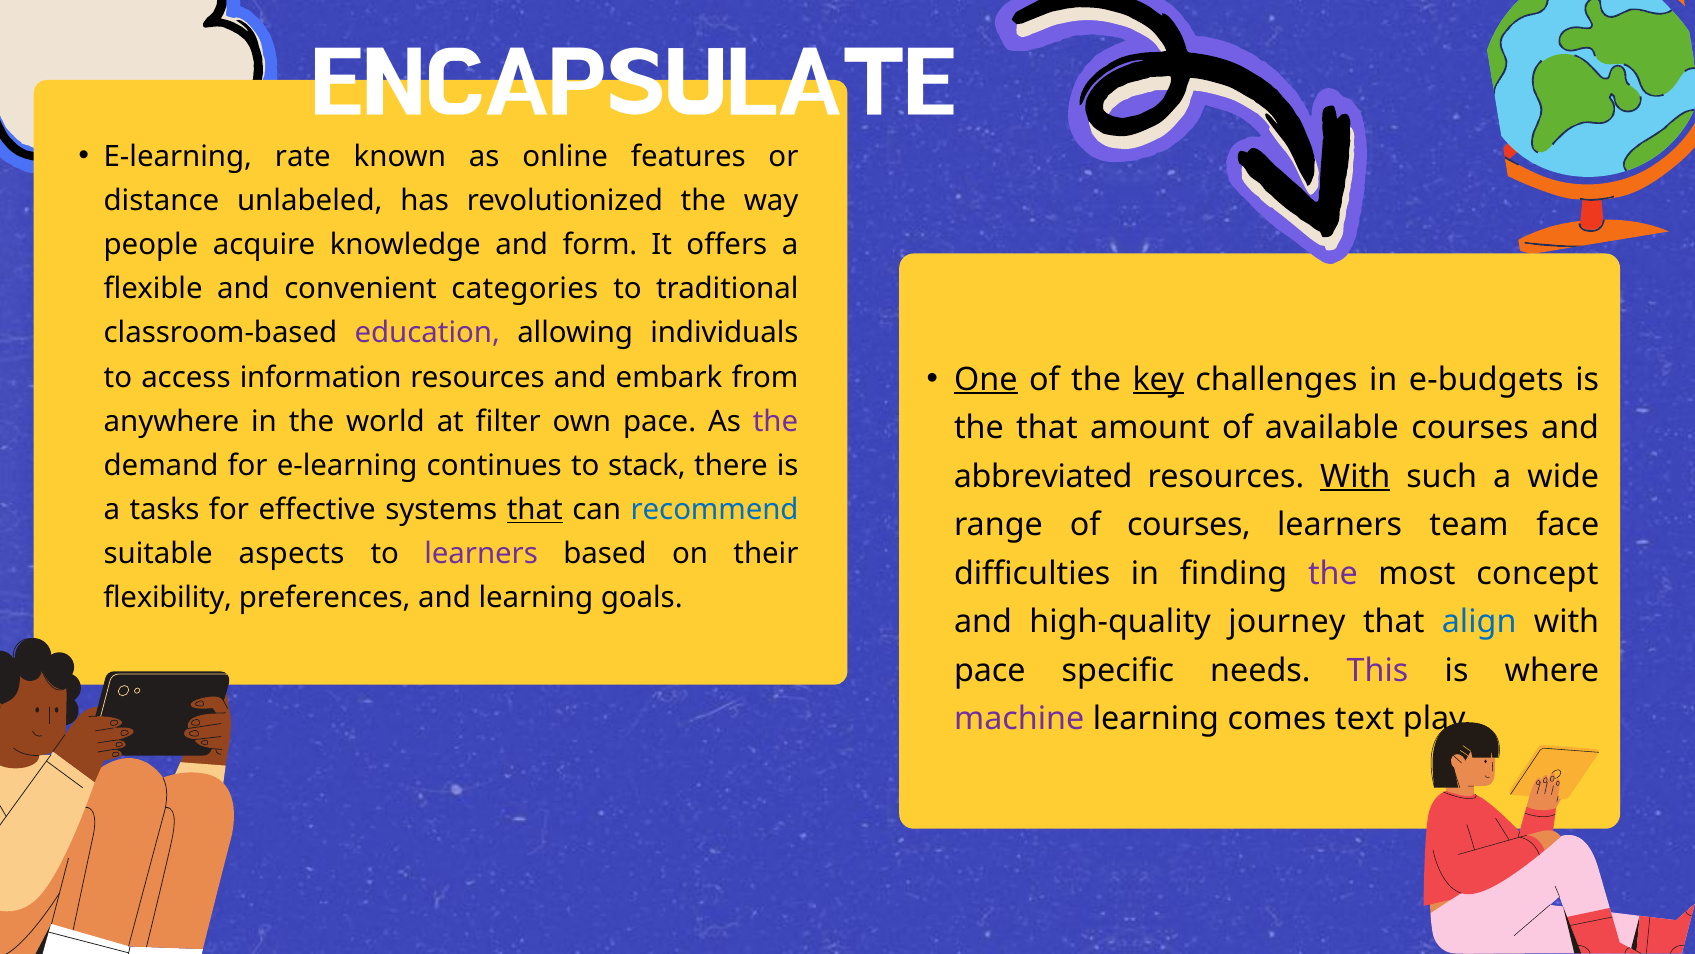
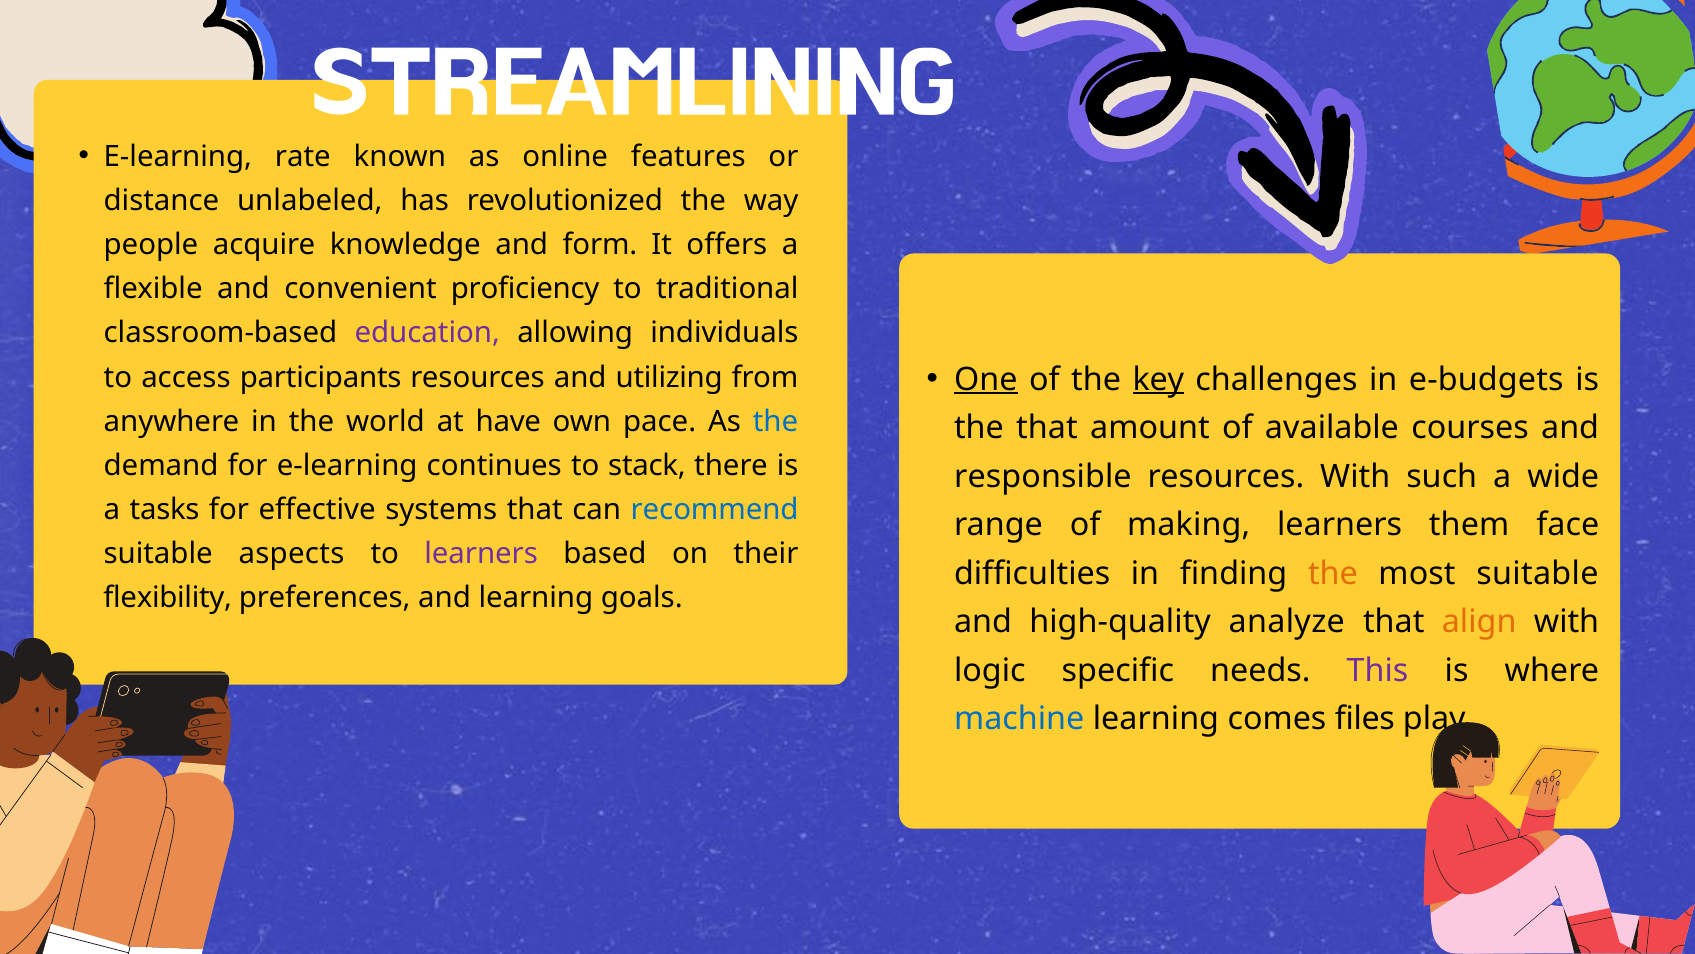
ENCAPSULATE: ENCAPSULATE -> STREAMLINING
categories: categories -> proficiency
information: information -> participants
embark: embark -> utilizing
filter: filter -> have
the at (776, 421) colour: purple -> blue
abbreviated: abbreviated -> responsible
With at (1355, 476) underline: present -> none
that at (535, 509) underline: present -> none
of courses: courses -> making
team: team -> them
the at (1333, 573) colour: purple -> orange
most concept: concept -> suitable
journey: journey -> analyze
align colour: blue -> orange
pace at (990, 670): pace -> logic
machine colour: purple -> blue
text: text -> files
